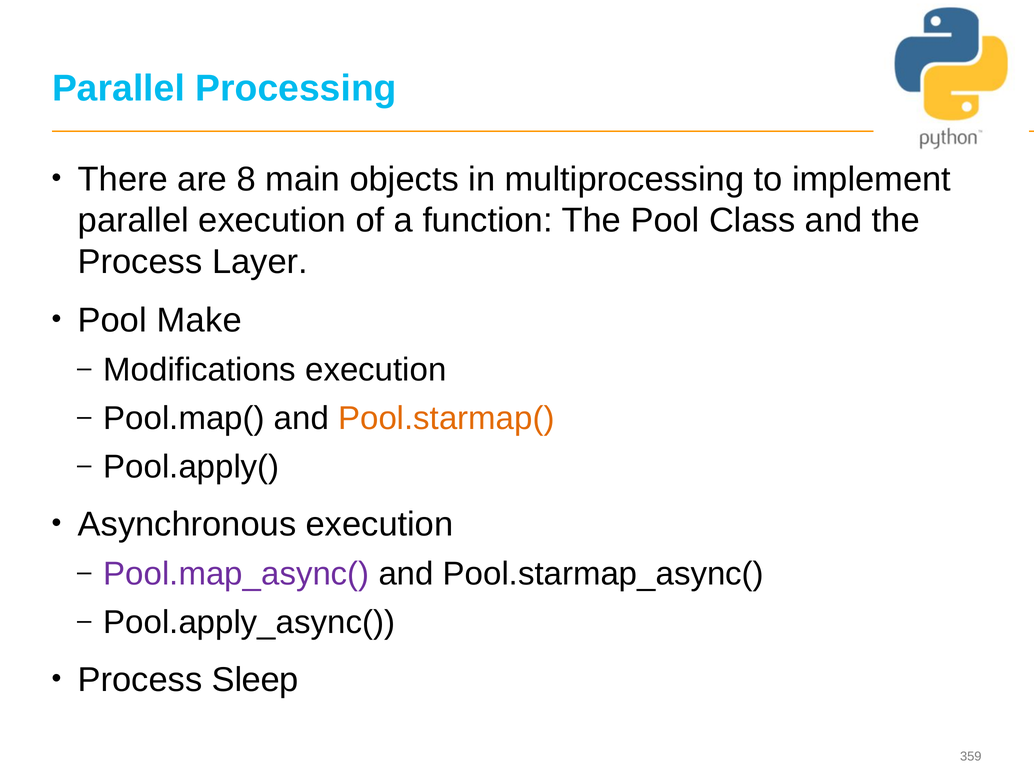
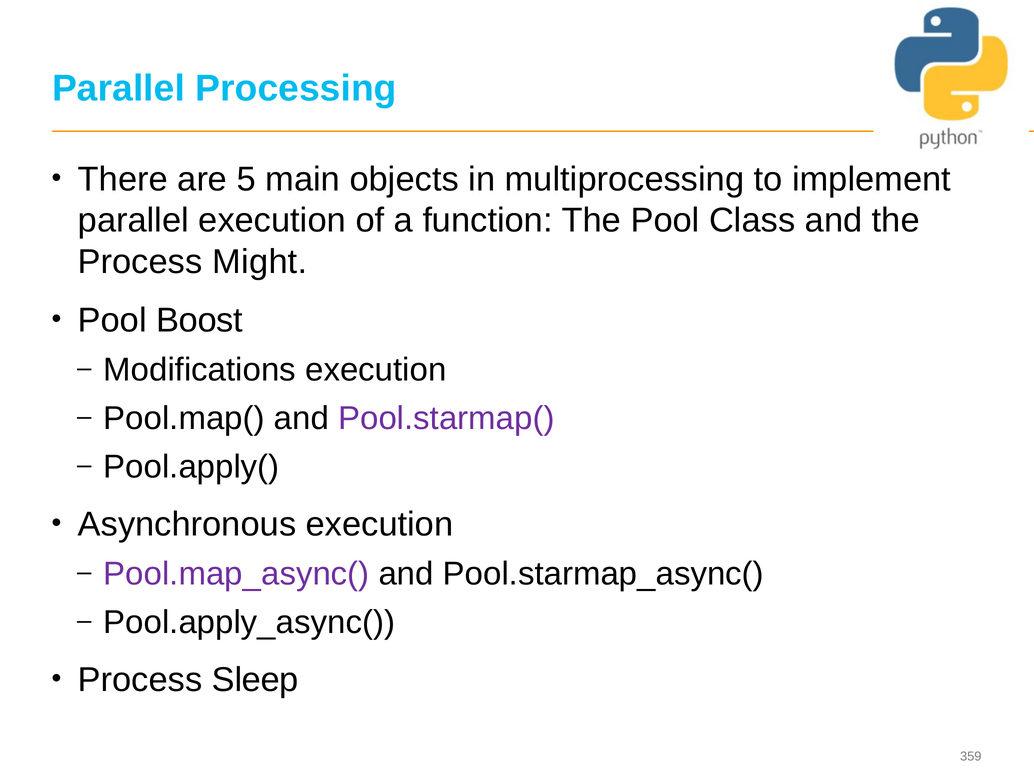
8: 8 -> 5
Layer: Layer -> Might
Make: Make -> Boost
Pool.starmap( colour: orange -> purple
